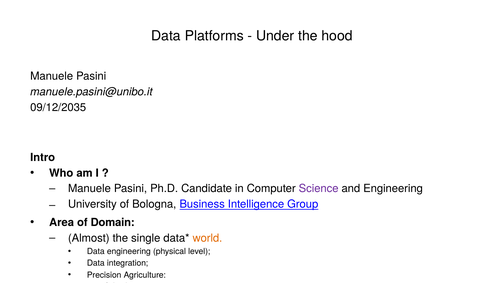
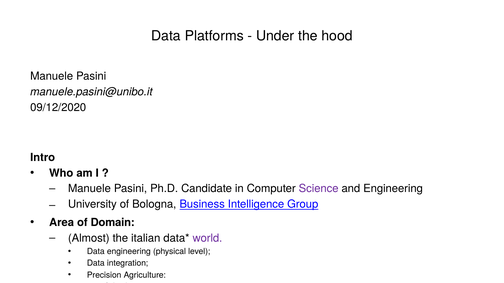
09/12/2035: 09/12/2035 -> 09/12/2020
the single: single -> italian
world colour: orange -> purple
